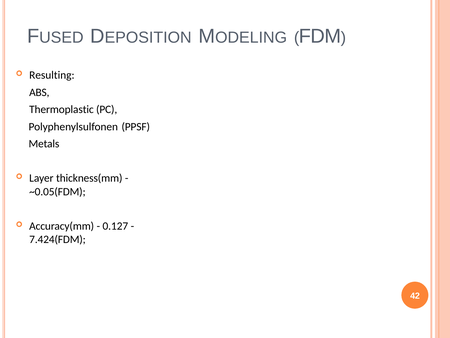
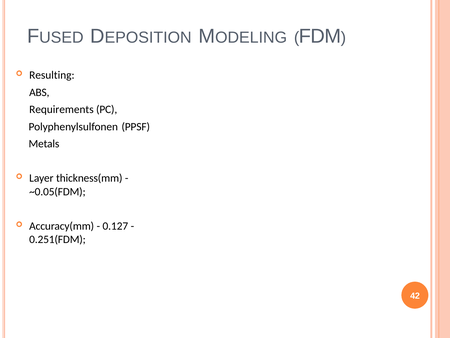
Thermoplastic: Thermoplastic -> Requirements
7.424(FDM: 7.424(FDM -> 0.251(FDM
